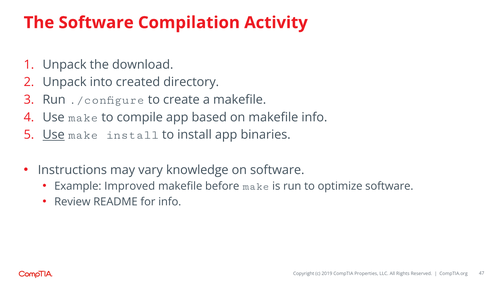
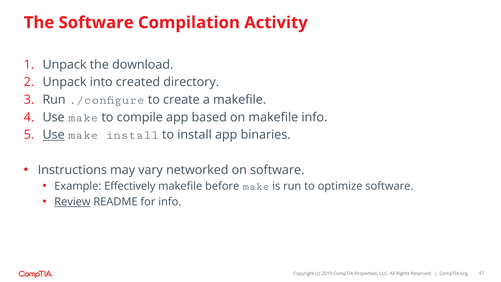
knowledge: knowledge -> networked
Improved: Improved -> Effectively
Review underline: none -> present
